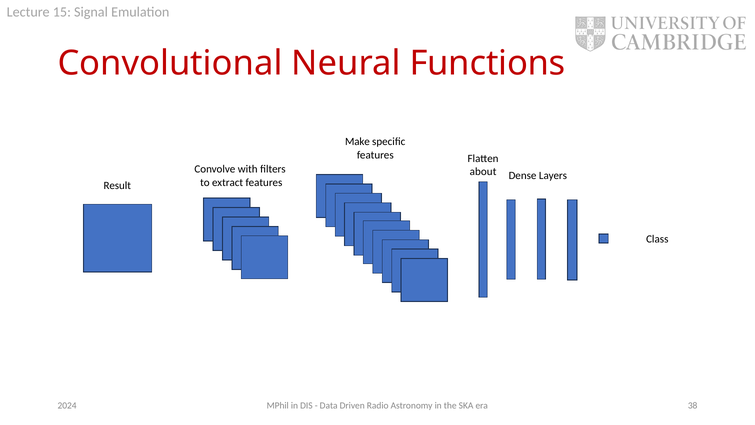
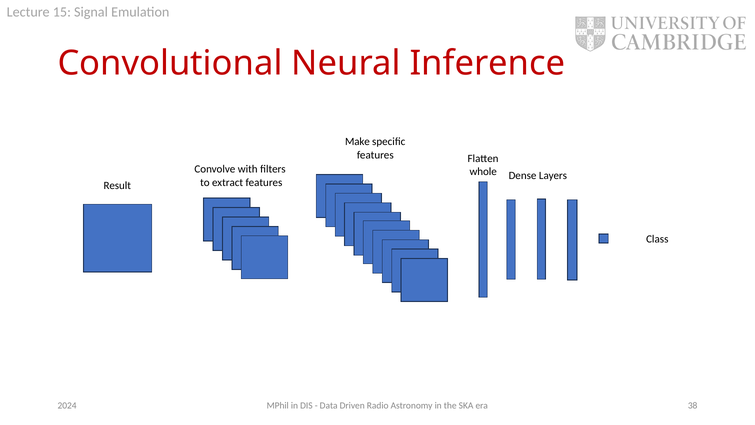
Functions: Functions -> Inference
about: about -> whole
